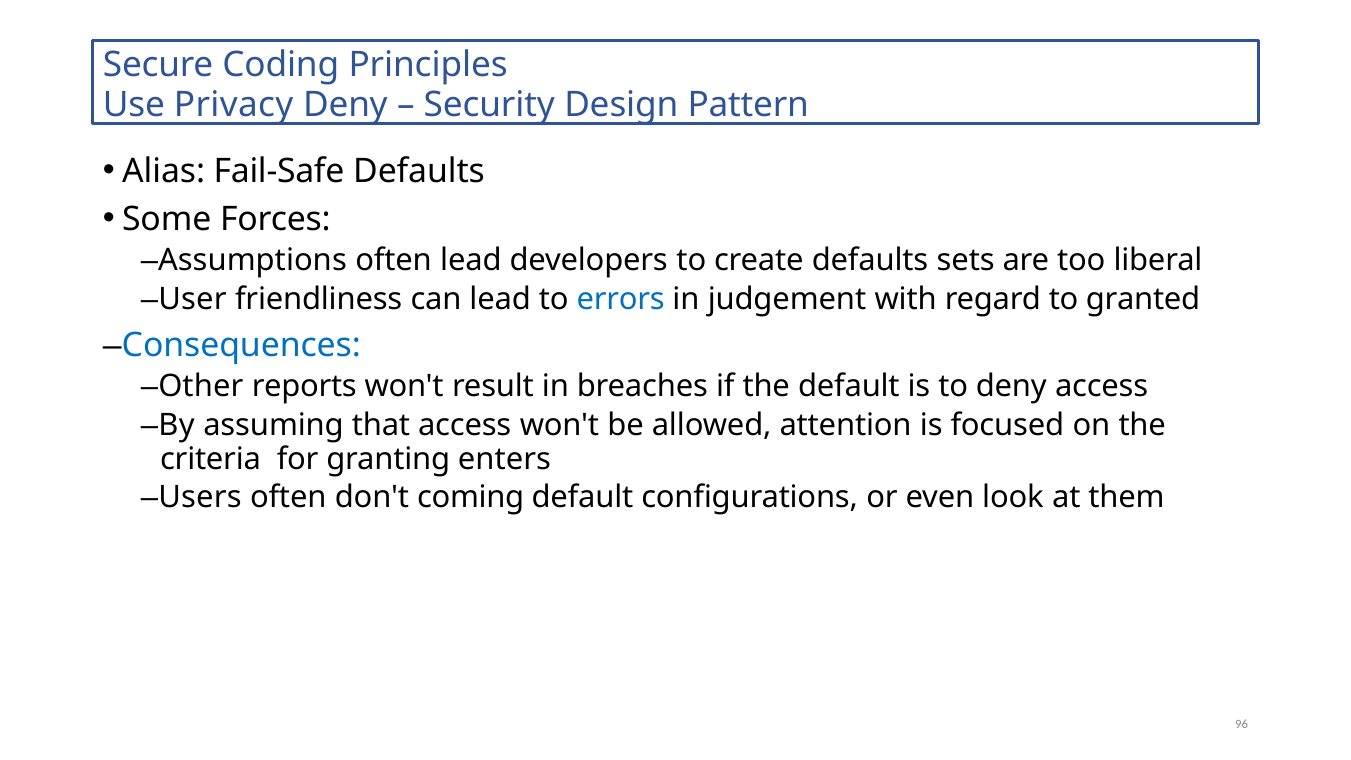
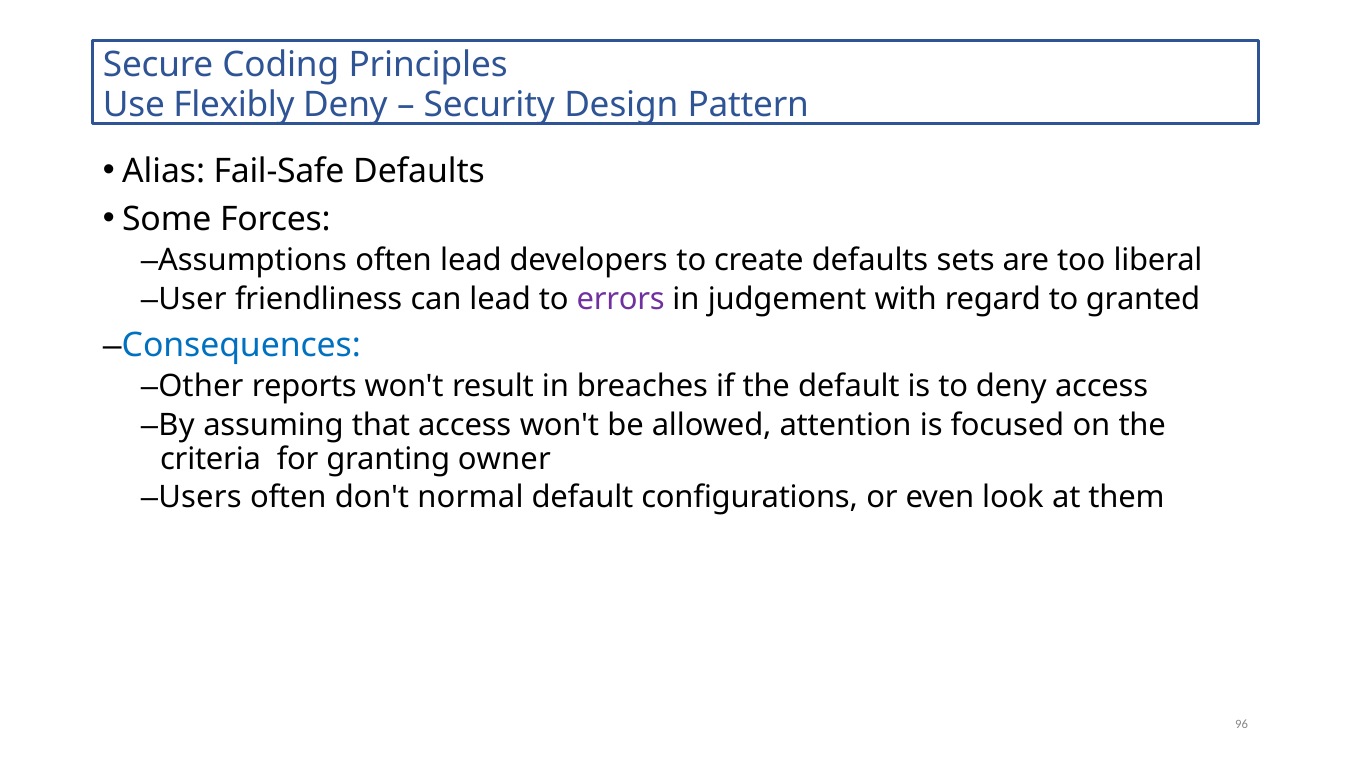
Privacy: Privacy -> Flexibly
errors colour: blue -> purple
enters: enters -> owner
coming: coming -> normal
